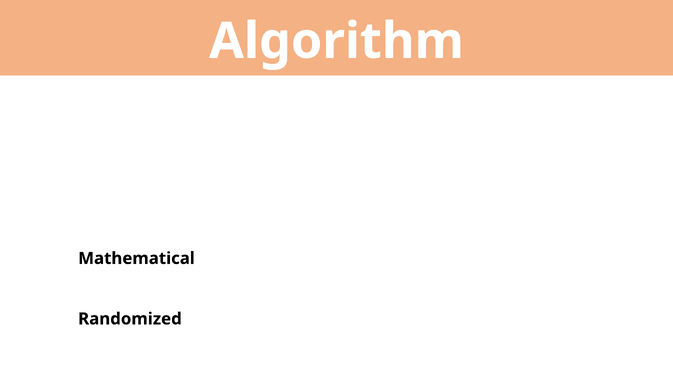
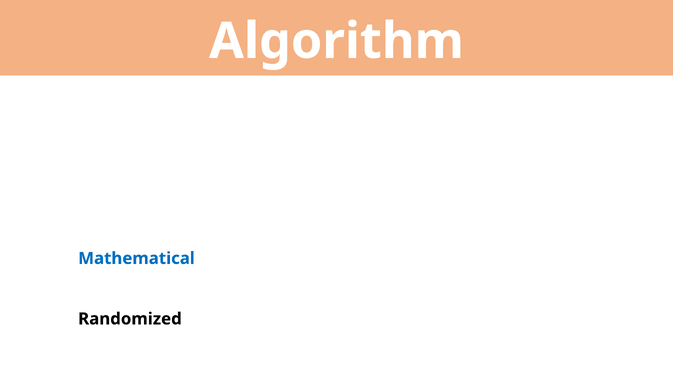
Mathematical colour: black -> blue
